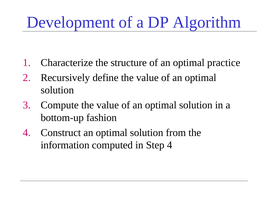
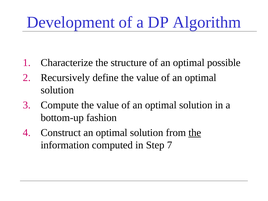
practice: practice -> possible
the at (195, 133) underline: none -> present
Step 4: 4 -> 7
